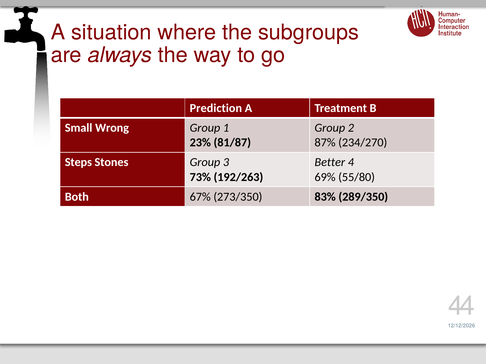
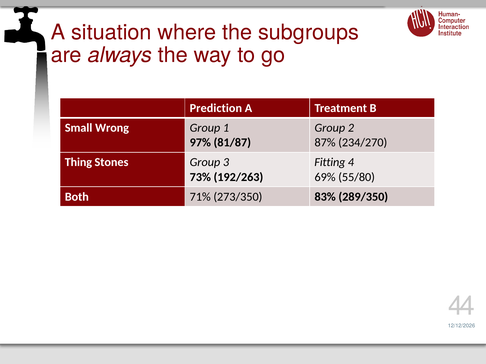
23%: 23% -> 97%
Steps: Steps -> Thing
Better: Better -> Fitting
67%: 67% -> 71%
